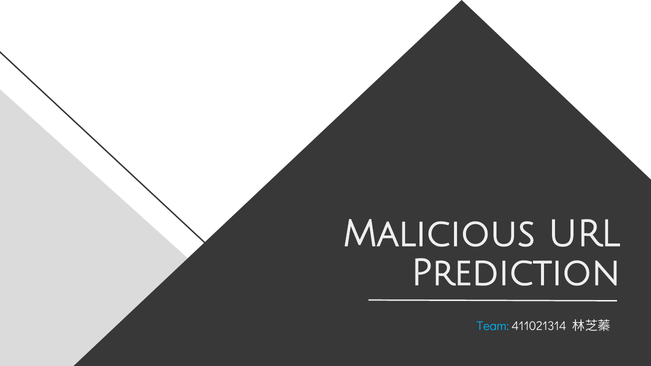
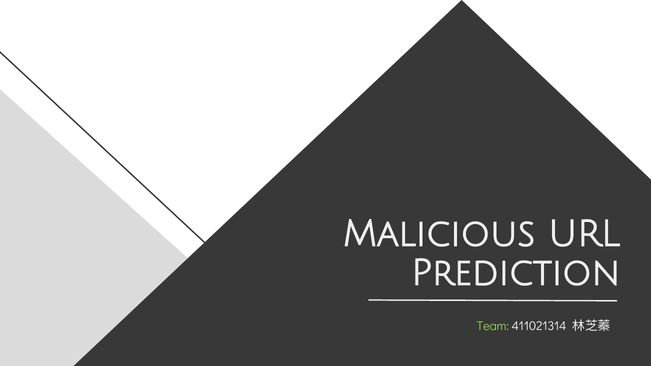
Team colour: light blue -> light green
